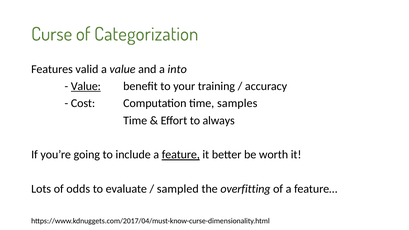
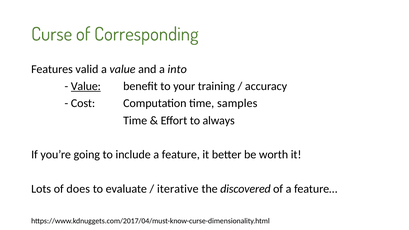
Categorization: Categorization -> Corresponding
feature underline: present -> none
odds: odds -> does
sampled: sampled -> iterative
overfitting: overfitting -> discovered
